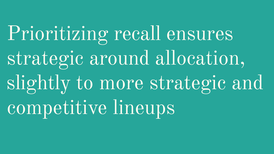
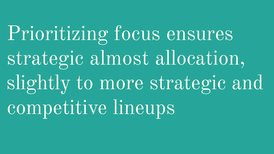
recall: recall -> focus
around: around -> almost
